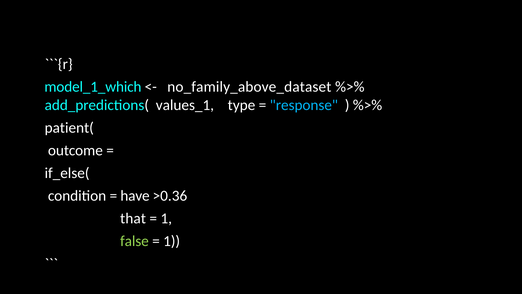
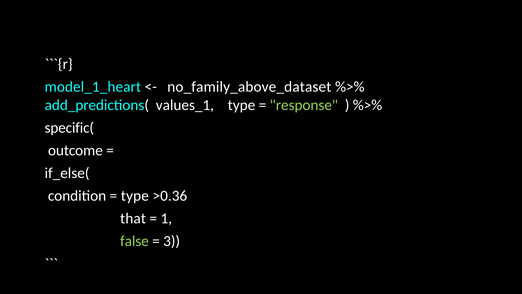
model_1_which: model_1_which -> model_1_heart
response colour: light blue -> light green
patient(: patient( -> specific(
have at (135, 195): have -> type
1 at (172, 241): 1 -> 3
